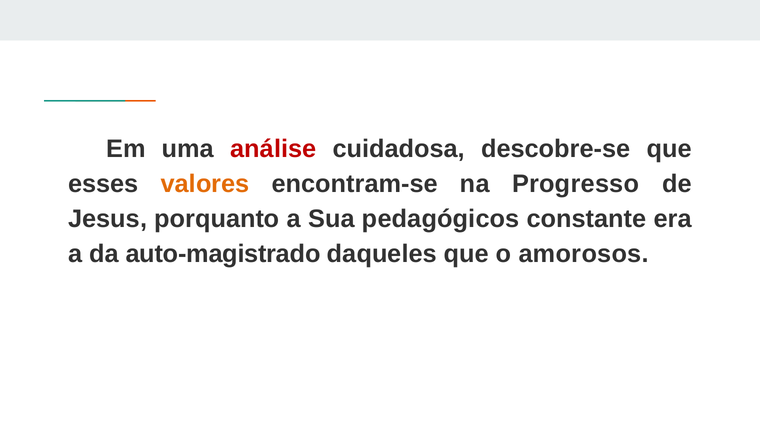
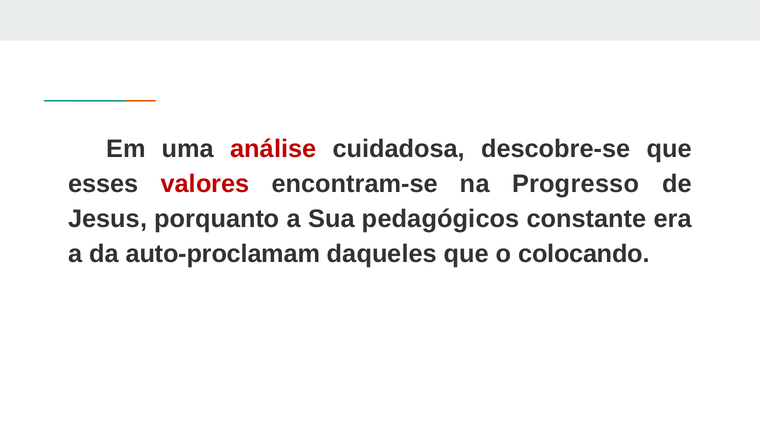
valores colour: orange -> red
auto-magistrado: auto-magistrado -> auto-proclamam
amorosos: amorosos -> colocando
